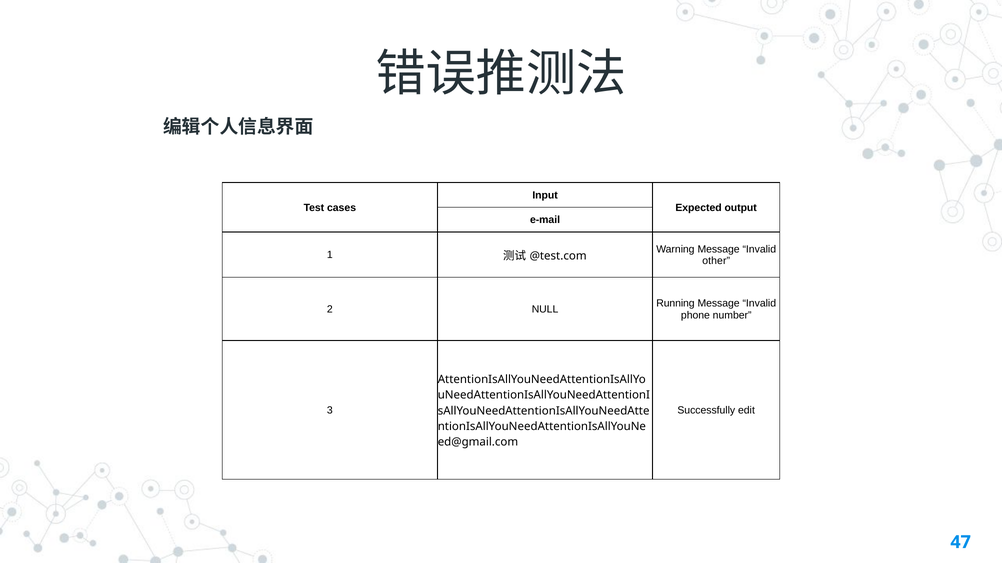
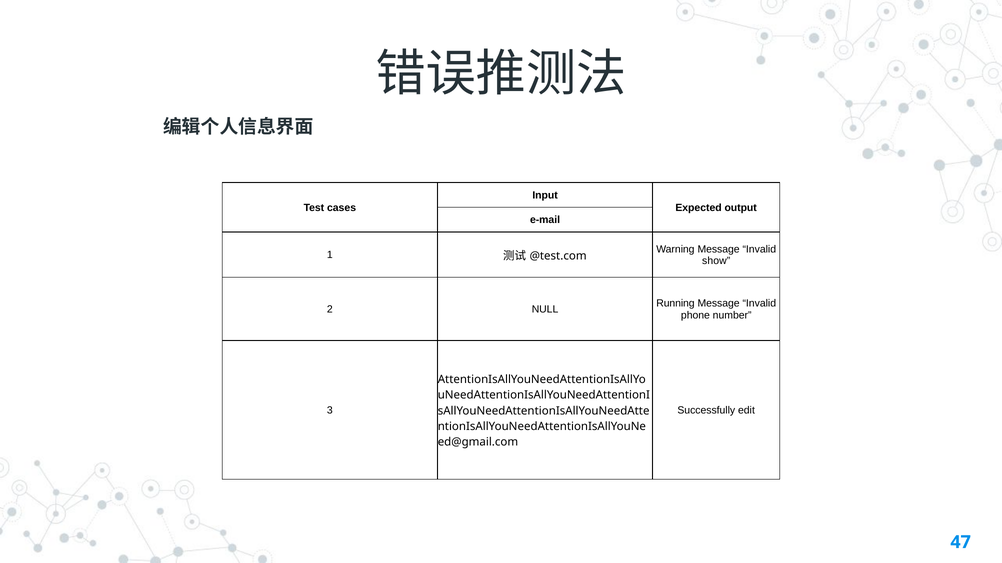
other: other -> show
